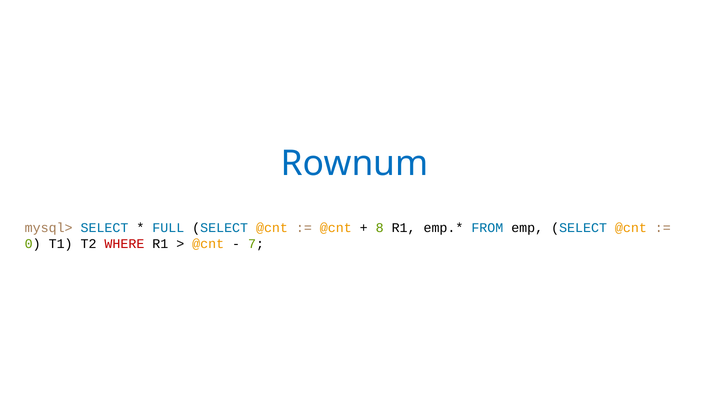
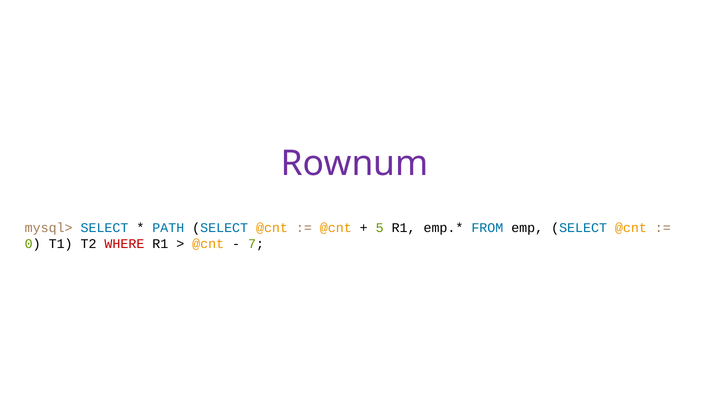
Rownum colour: blue -> purple
FULL: FULL -> PATH
8: 8 -> 5
